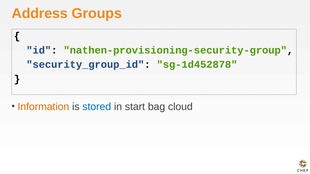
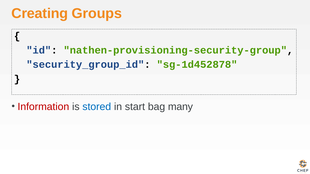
Address: Address -> Creating
Information colour: orange -> red
cloud: cloud -> many
